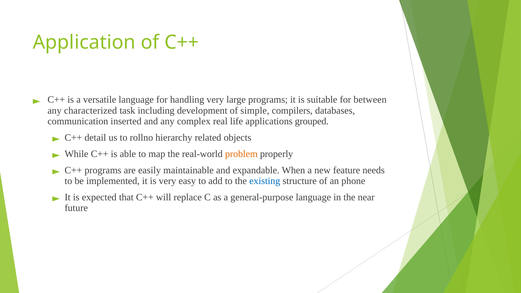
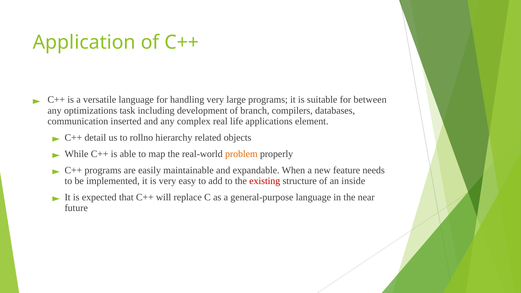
characterized: characterized -> optimizations
simple: simple -> branch
grouped: grouped -> element
existing colour: blue -> red
phone: phone -> inside
